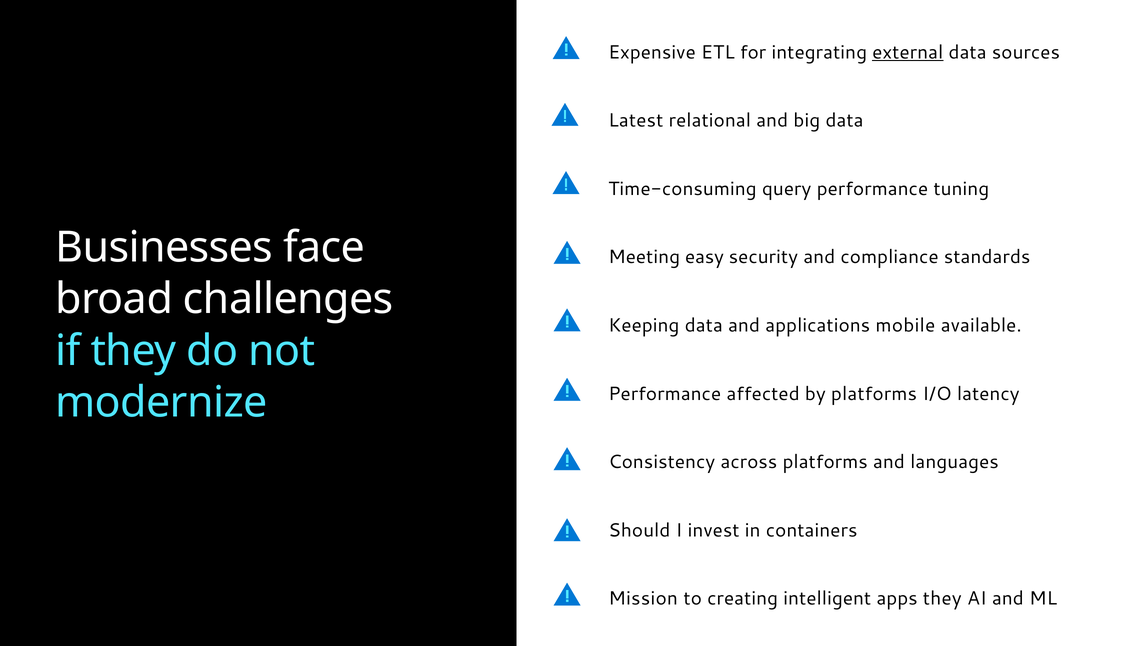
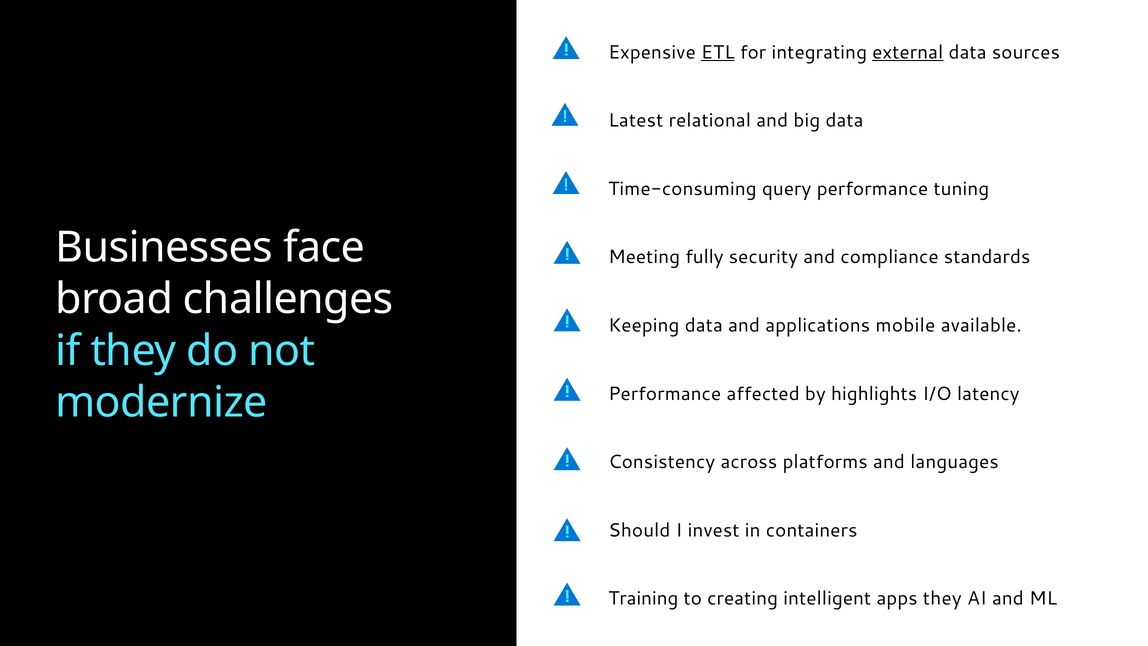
ETL underline: none -> present
easy: easy -> fully
by platforms: platforms -> highlights
Mission: Mission -> Training
